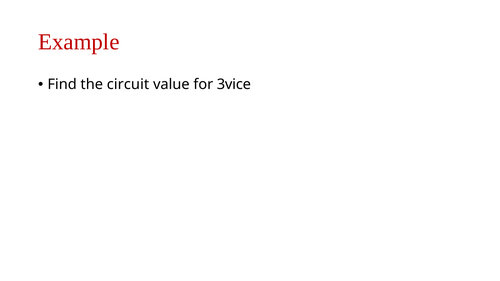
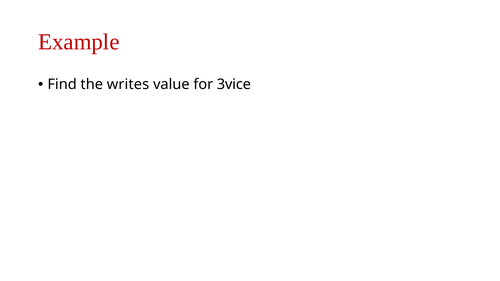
circuit: circuit -> writes
